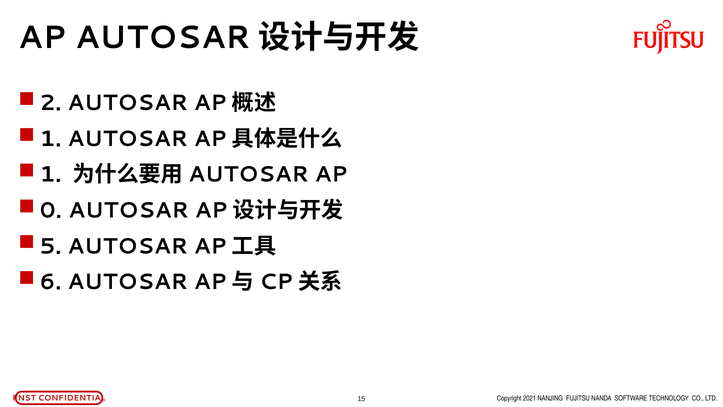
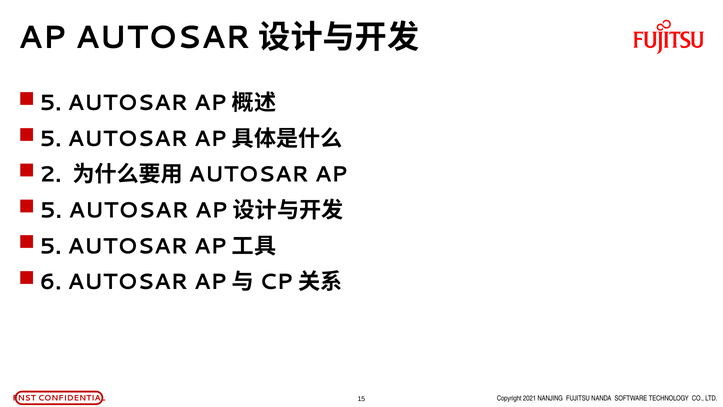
2 at (50, 103): 2 -> 5
1 at (50, 139): 1 -> 5
1 at (50, 174): 1 -> 2
0 at (51, 210): 0 -> 5
